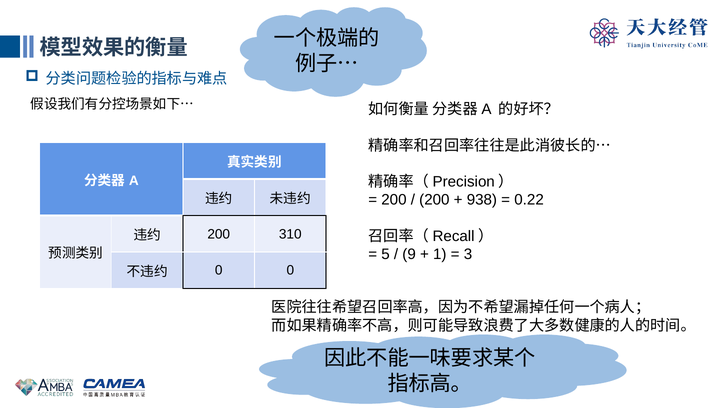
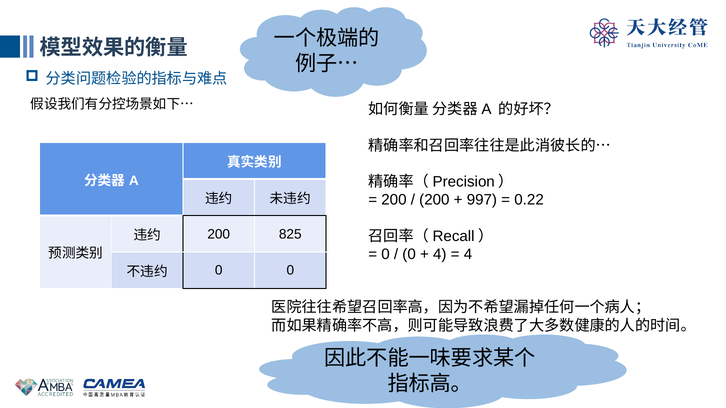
938: 938 -> 997
310: 310 -> 825
5 at (386, 255): 5 -> 0
9 at (409, 255): 9 -> 0
1 at (440, 255): 1 -> 4
3 at (468, 255): 3 -> 4
